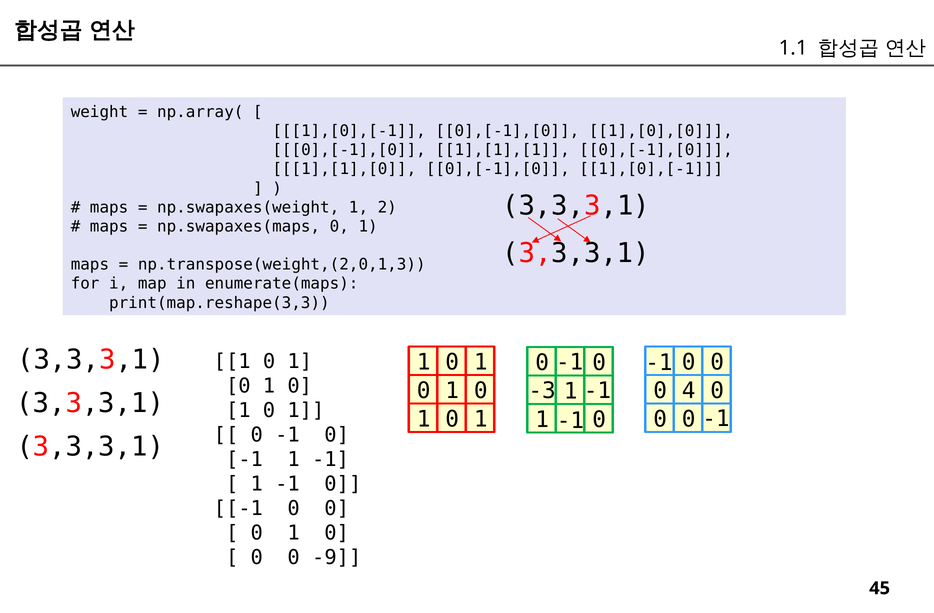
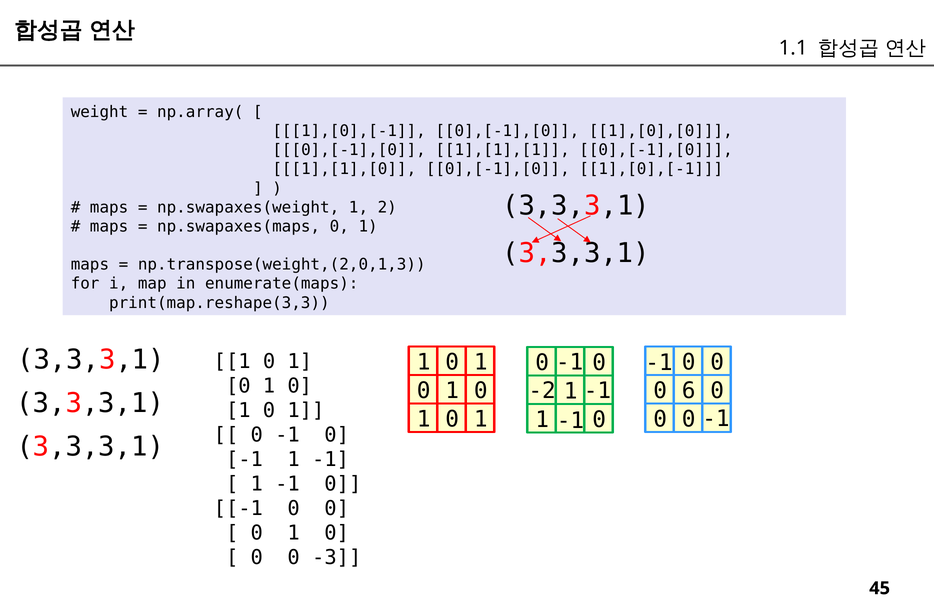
-3: -3 -> -2
4: 4 -> 6
-9: -9 -> -3
